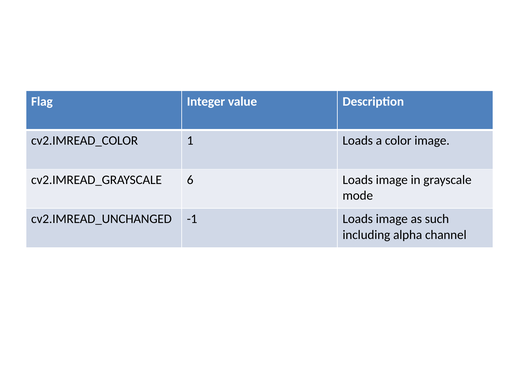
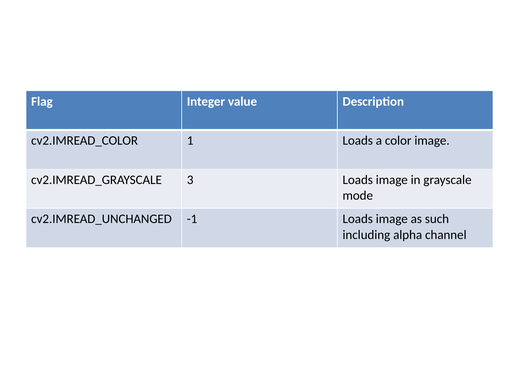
6: 6 -> 3
